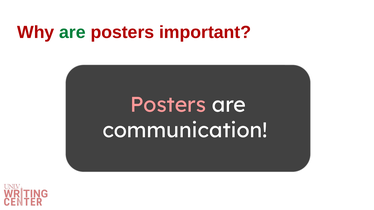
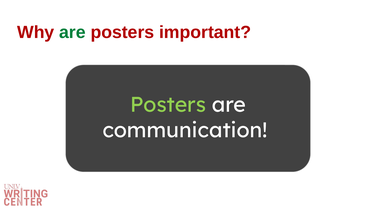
Posters at (168, 105) colour: pink -> light green
